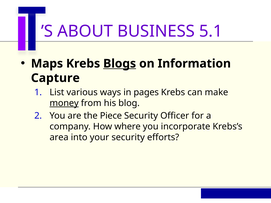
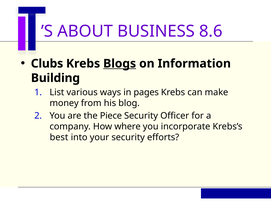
5.1: 5.1 -> 8.6
Maps: Maps -> Clubs
Capture: Capture -> Building
money underline: present -> none
area: area -> best
